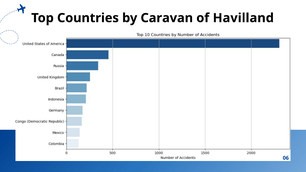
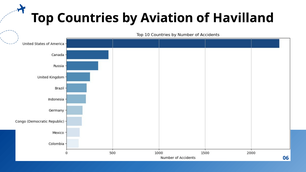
Caravan: Caravan -> Aviation
